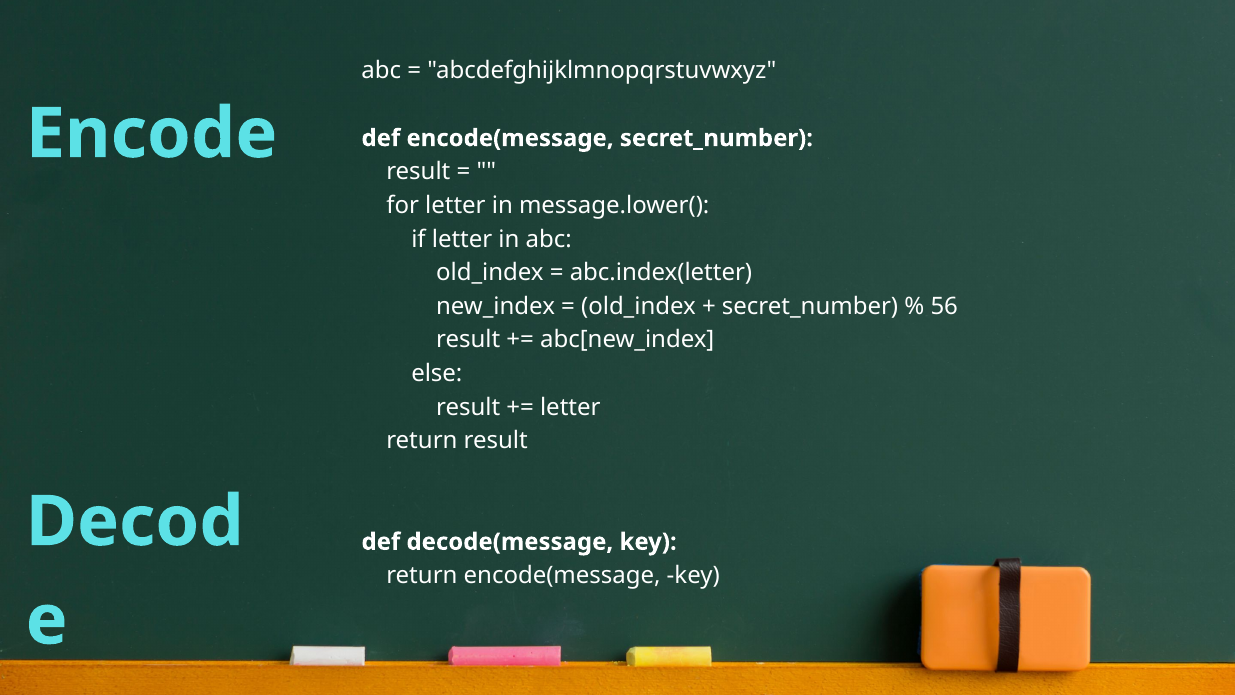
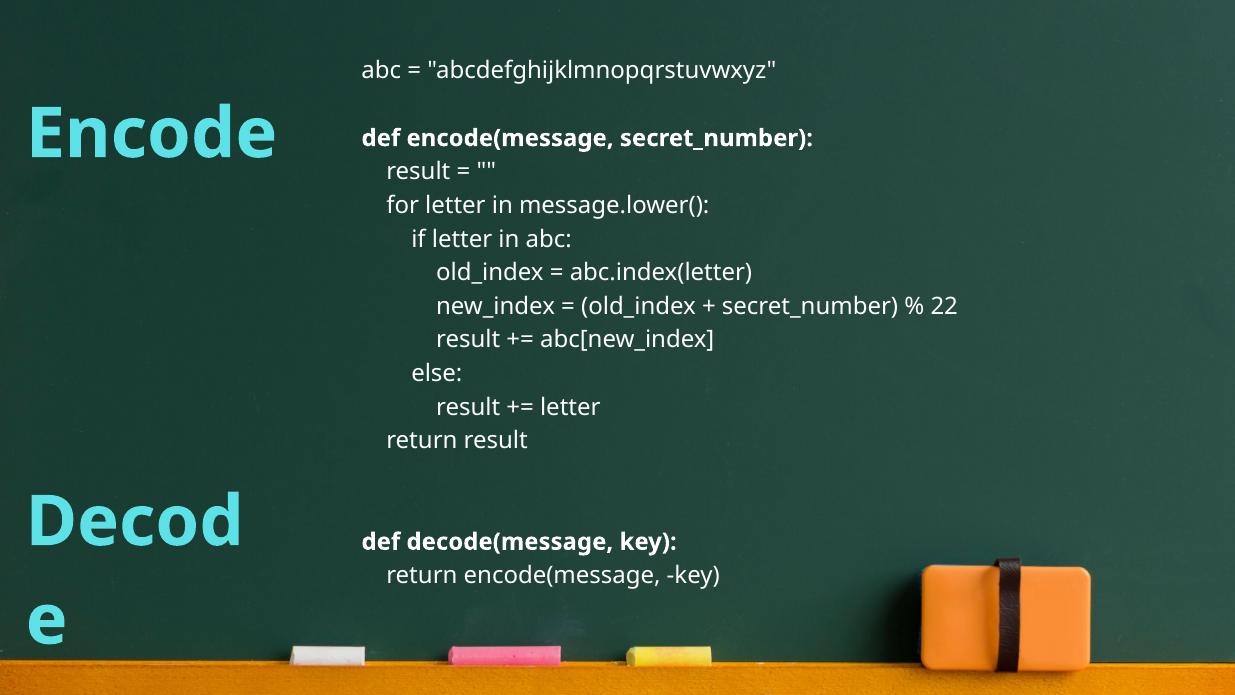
56: 56 -> 22
